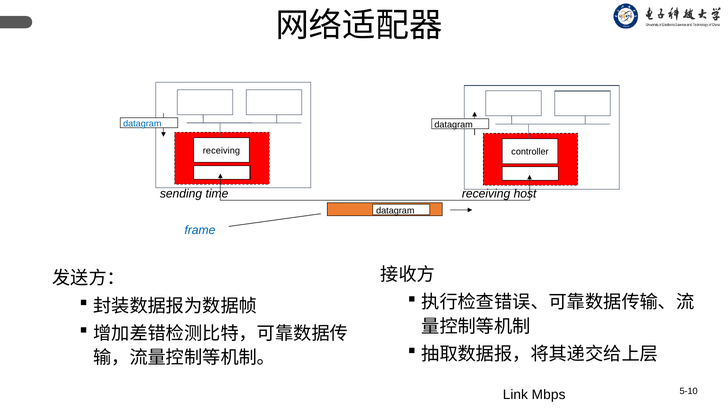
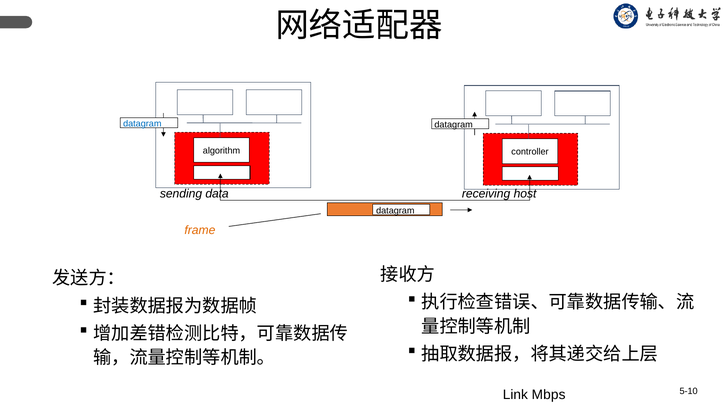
receiving at (221, 150): receiving -> algorithm
time: time -> data
frame colour: blue -> orange
